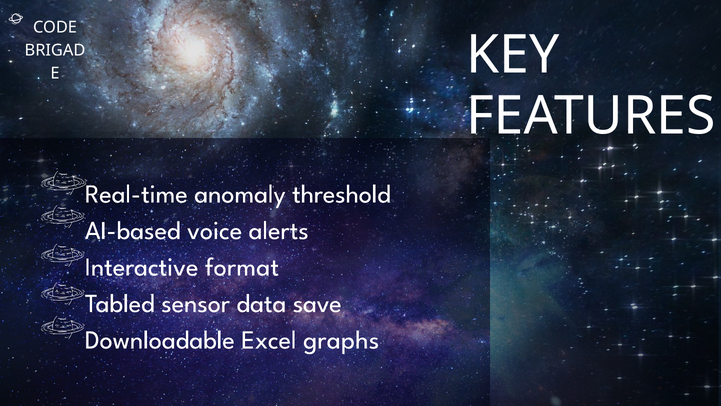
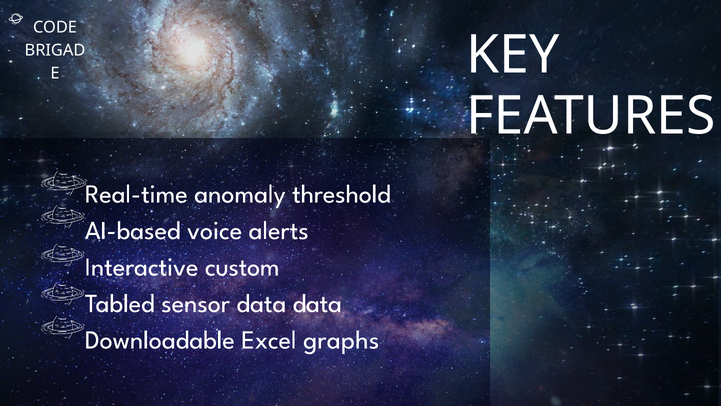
format: format -> custom
data save: save -> data
